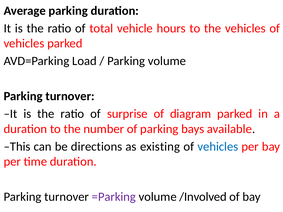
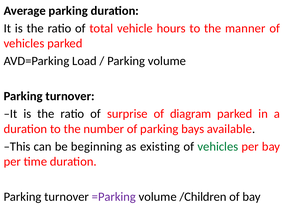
the vehicles: vehicles -> manner
directions: directions -> beginning
vehicles at (218, 147) colour: blue -> green
/Involved: /Involved -> /Children
